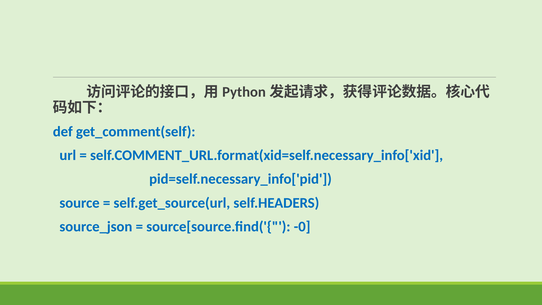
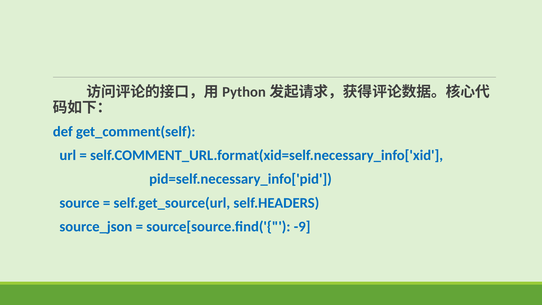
-0: -0 -> -9
